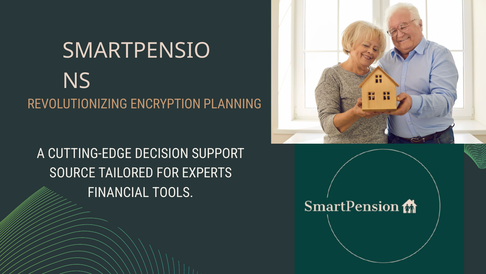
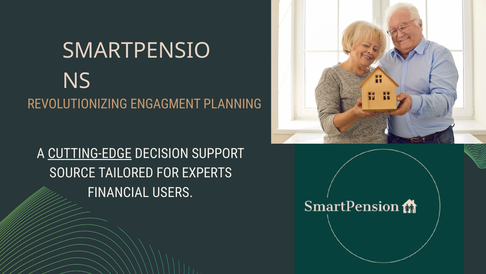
ENCRYPTION: ENCRYPTION -> ENGAGMENT
CUTTING-EDGE underline: none -> present
TOOLS: TOOLS -> USERS
